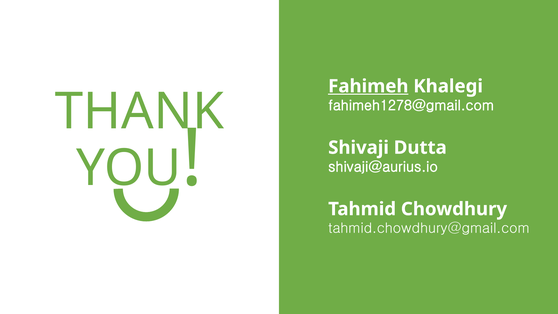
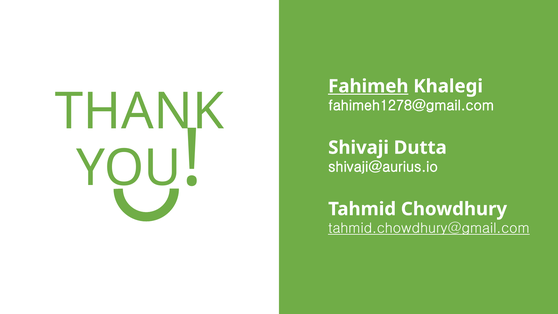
tahmid.chowdhury@gmail.com underline: none -> present
